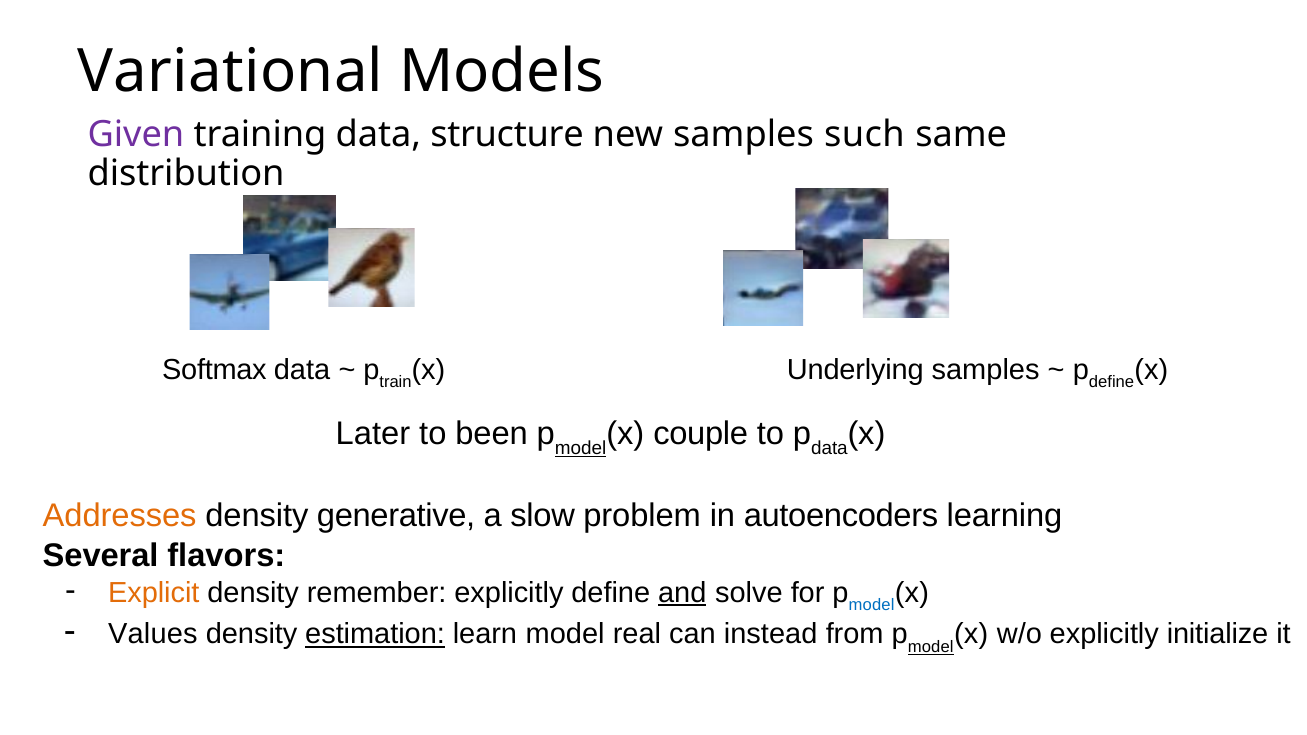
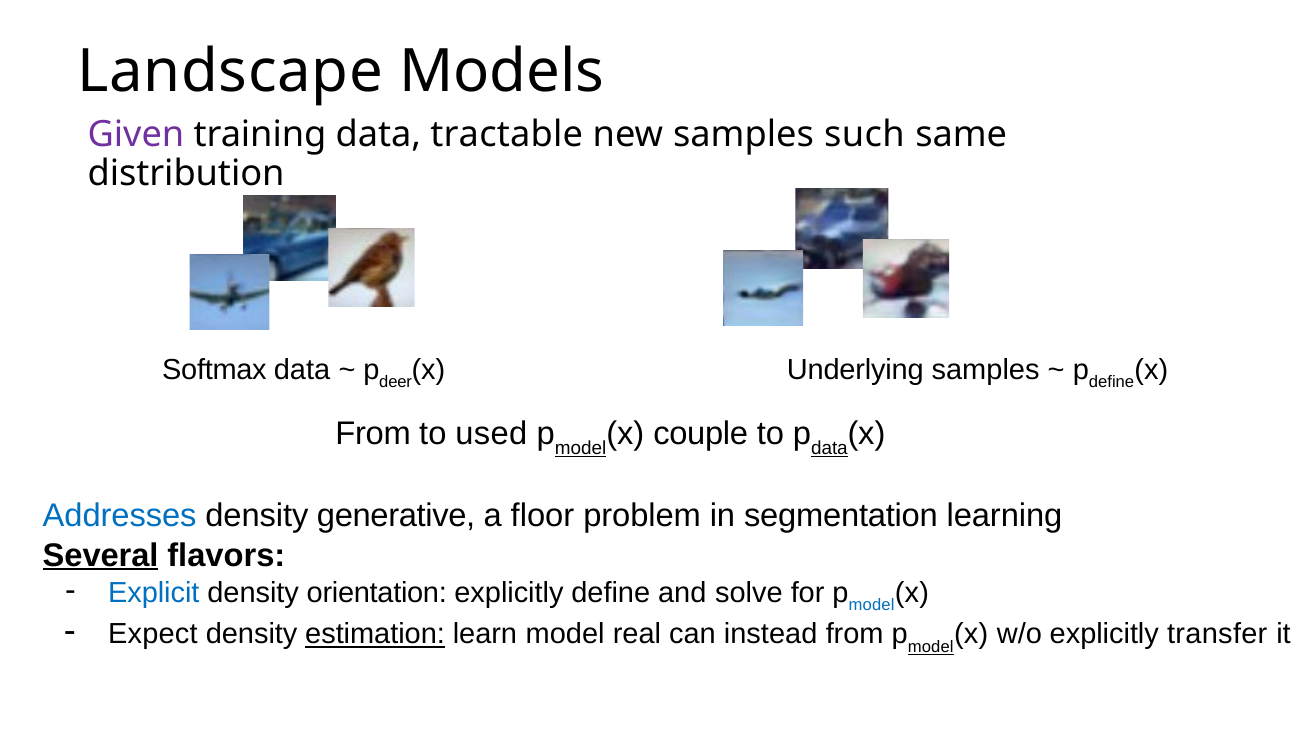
Variational: Variational -> Landscape
structure: structure -> tractable
train: train -> deer
Later at (373, 434): Later -> From
been: been -> used
data at (829, 448) underline: none -> present
Addresses colour: orange -> blue
slow: slow -> floor
autoencoders: autoencoders -> segmentation
Several underline: none -> present
Explicit colour: orange -> blue
remember: remember -> orientation
and underline: present -> none
Values: Values -> Expect
initialize: initialize -> transfer
